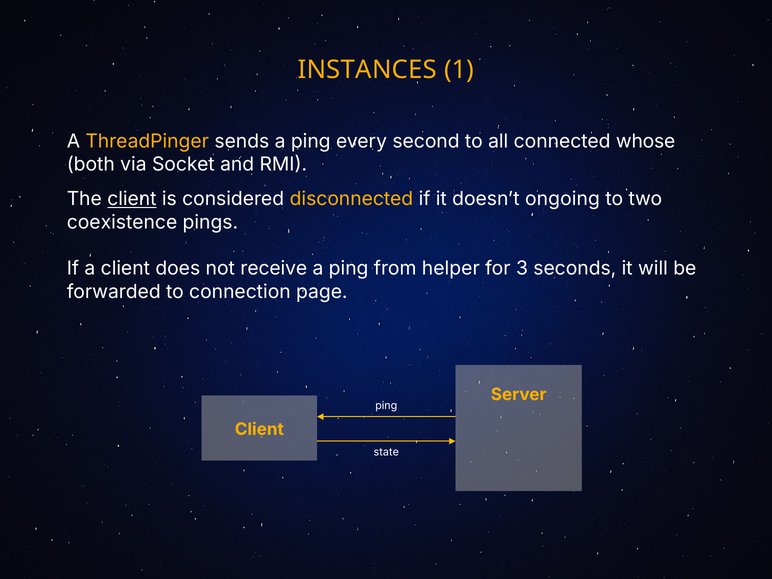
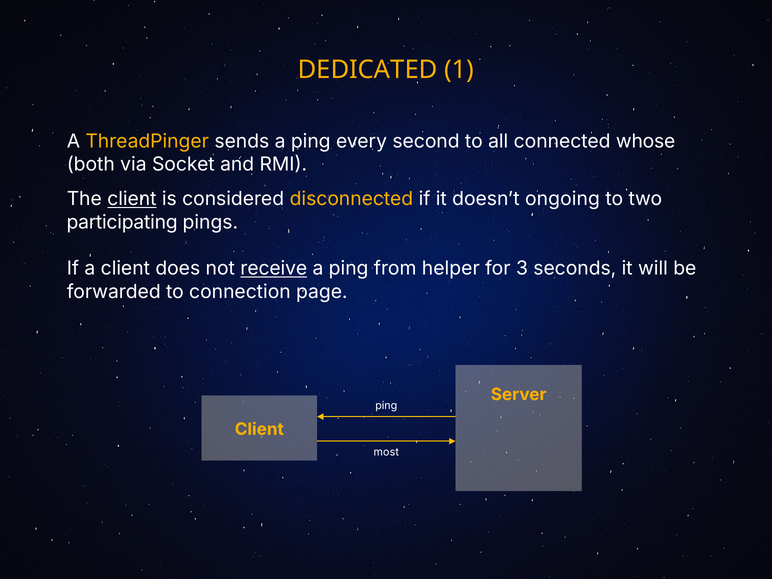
INSTANCES: INSTANCES -> DEDICATED
coexistence: coexistence -> participating
receive underline: none -> present
state: state -> most
